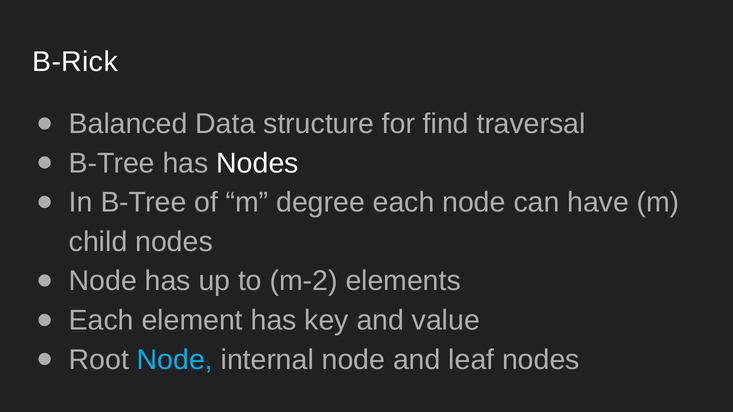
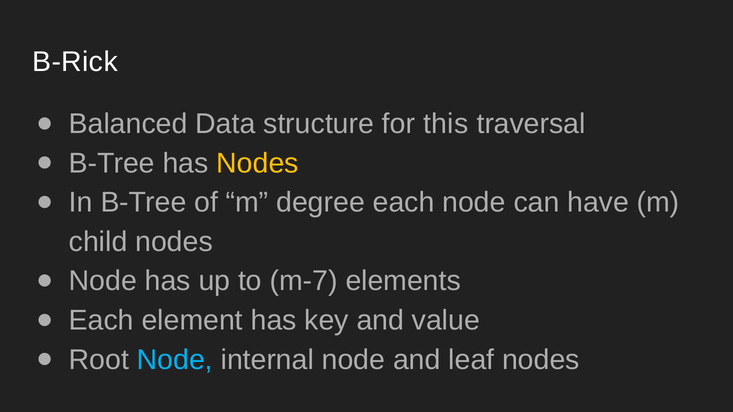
find: find -> this
Nodes at (258, 163) colour: white -> yellow
m-2: m-2 -> m-7
